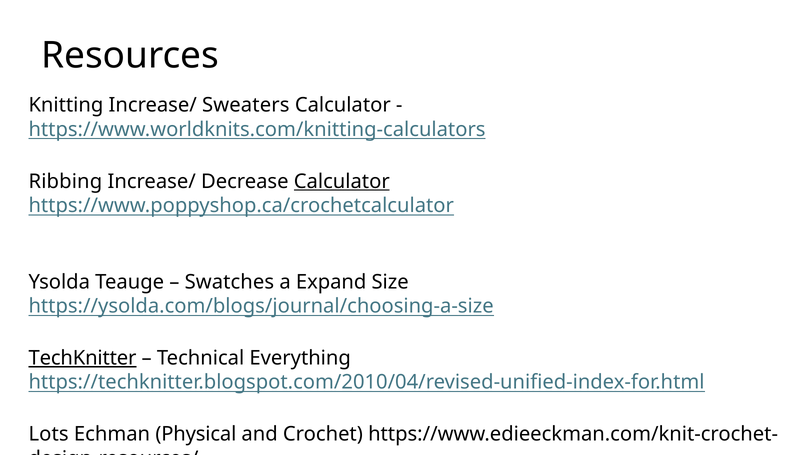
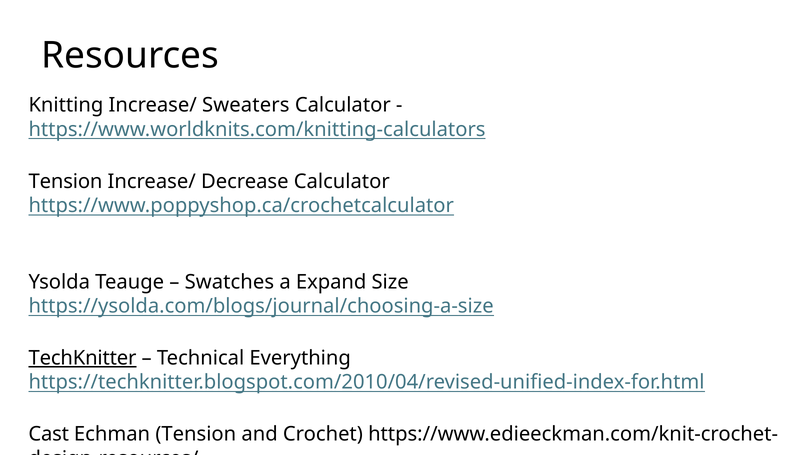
Ribbing at (65, 181): Ribbing -> Tension
Calculator at (342, 181) underline: present -> none
Lots: Lots -> Cast
Echman Physical: Physical -> Tension
